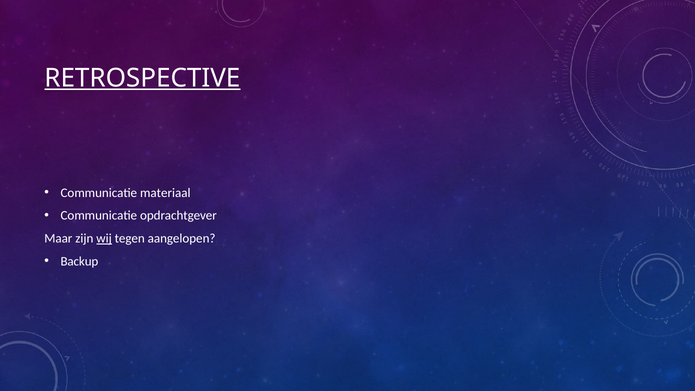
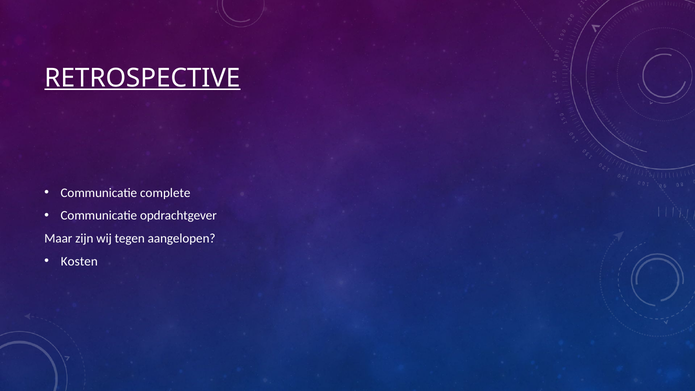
materiaal: materiaal -> complete
wij underline: present -> none
Backup: Backup -> Kosten
